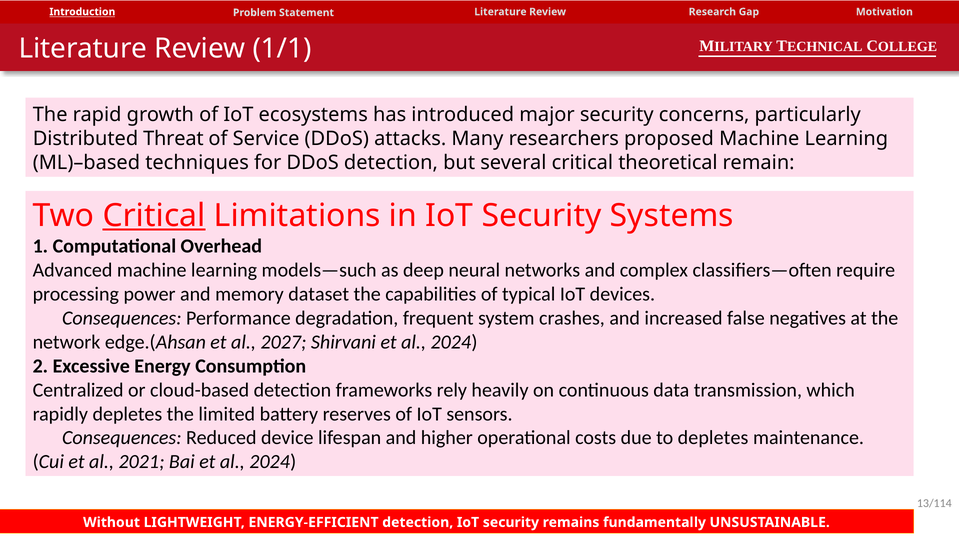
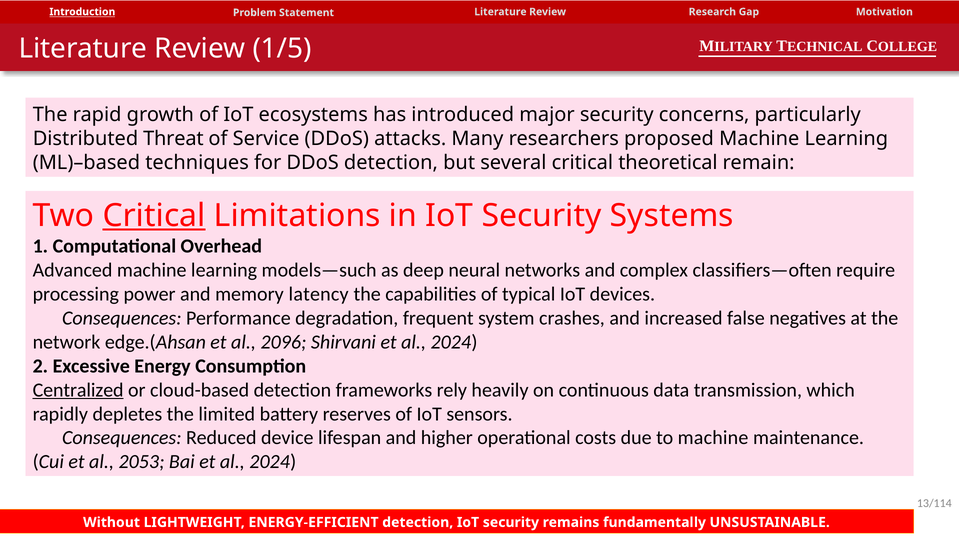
1/1: 1/1 -> 1/5
dataset: dataset -> latency
2027: 2027 -> 2096
Centralized underline: none -> present
to depletes: depletes -> machine
2021: 2021 -> 2053
